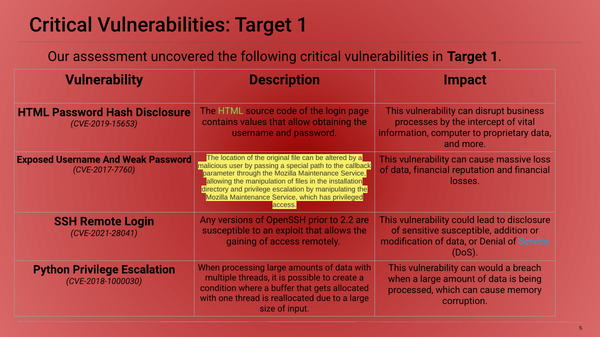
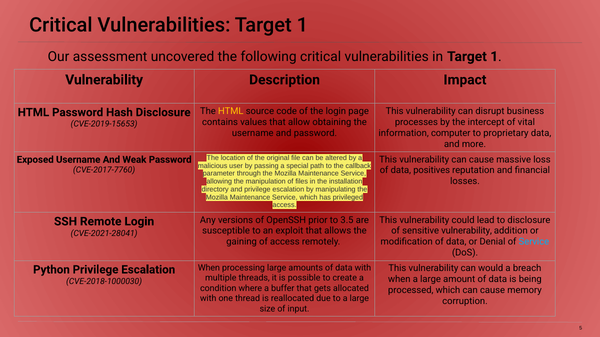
HTML at (231, 111) colour: light green -> yellow
data financial: financial -> positives
2.2: 2.2 -> 3.5
sensitive susceptible: susceptible -> vulnerability
